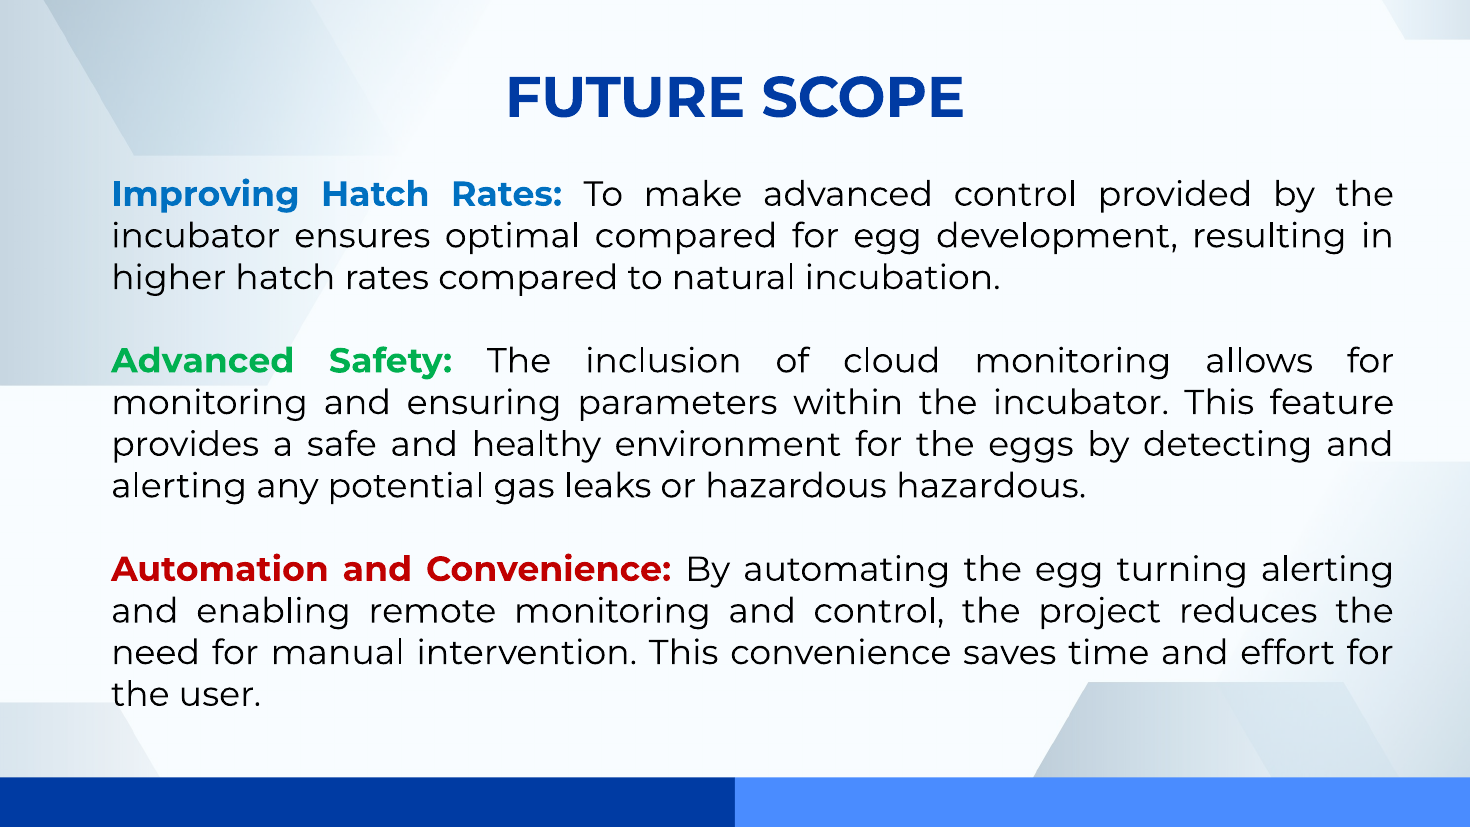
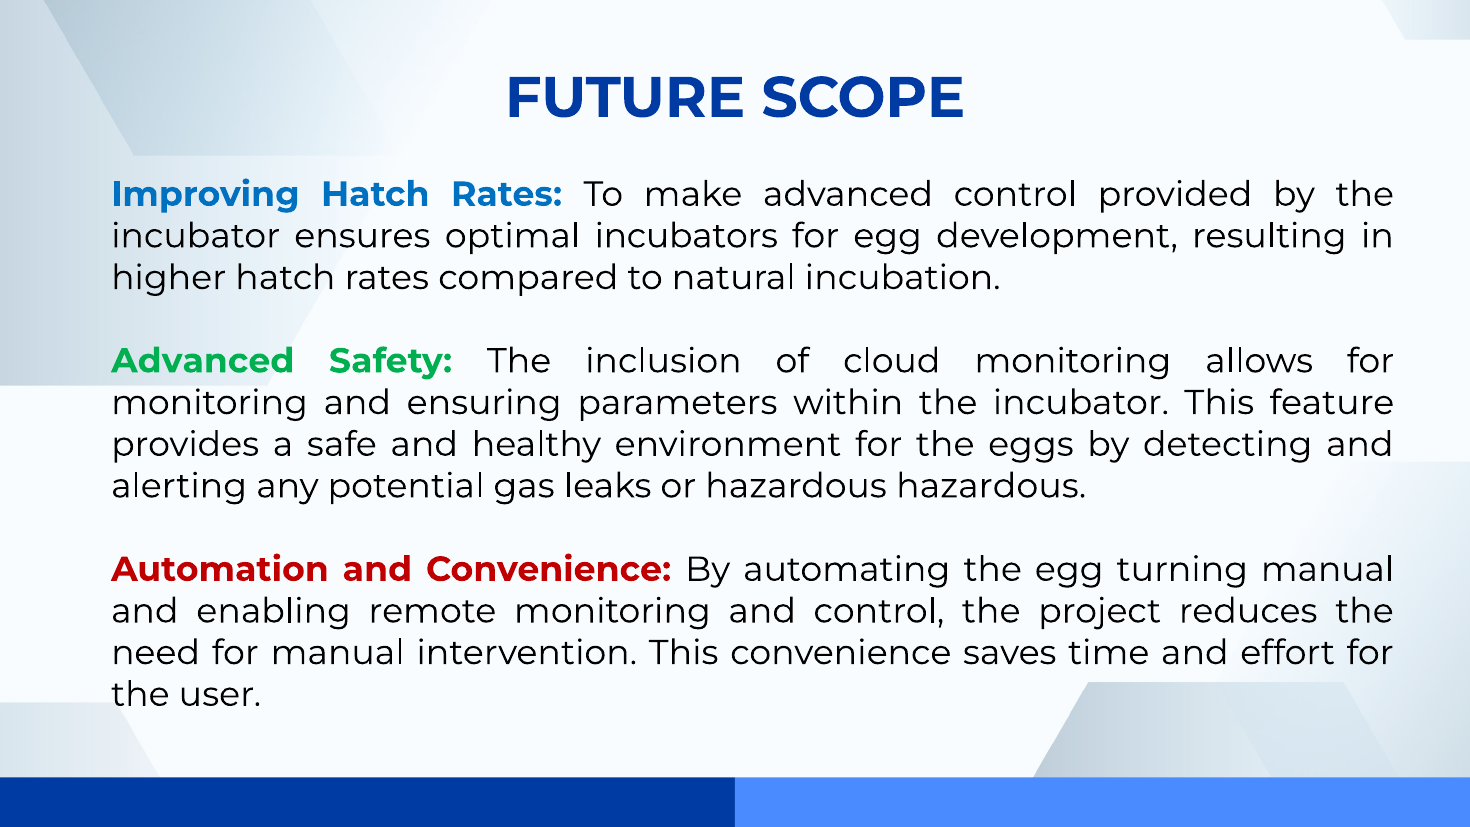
optimal compared: compared -> incubators
turning alerting: alerting -> manual
